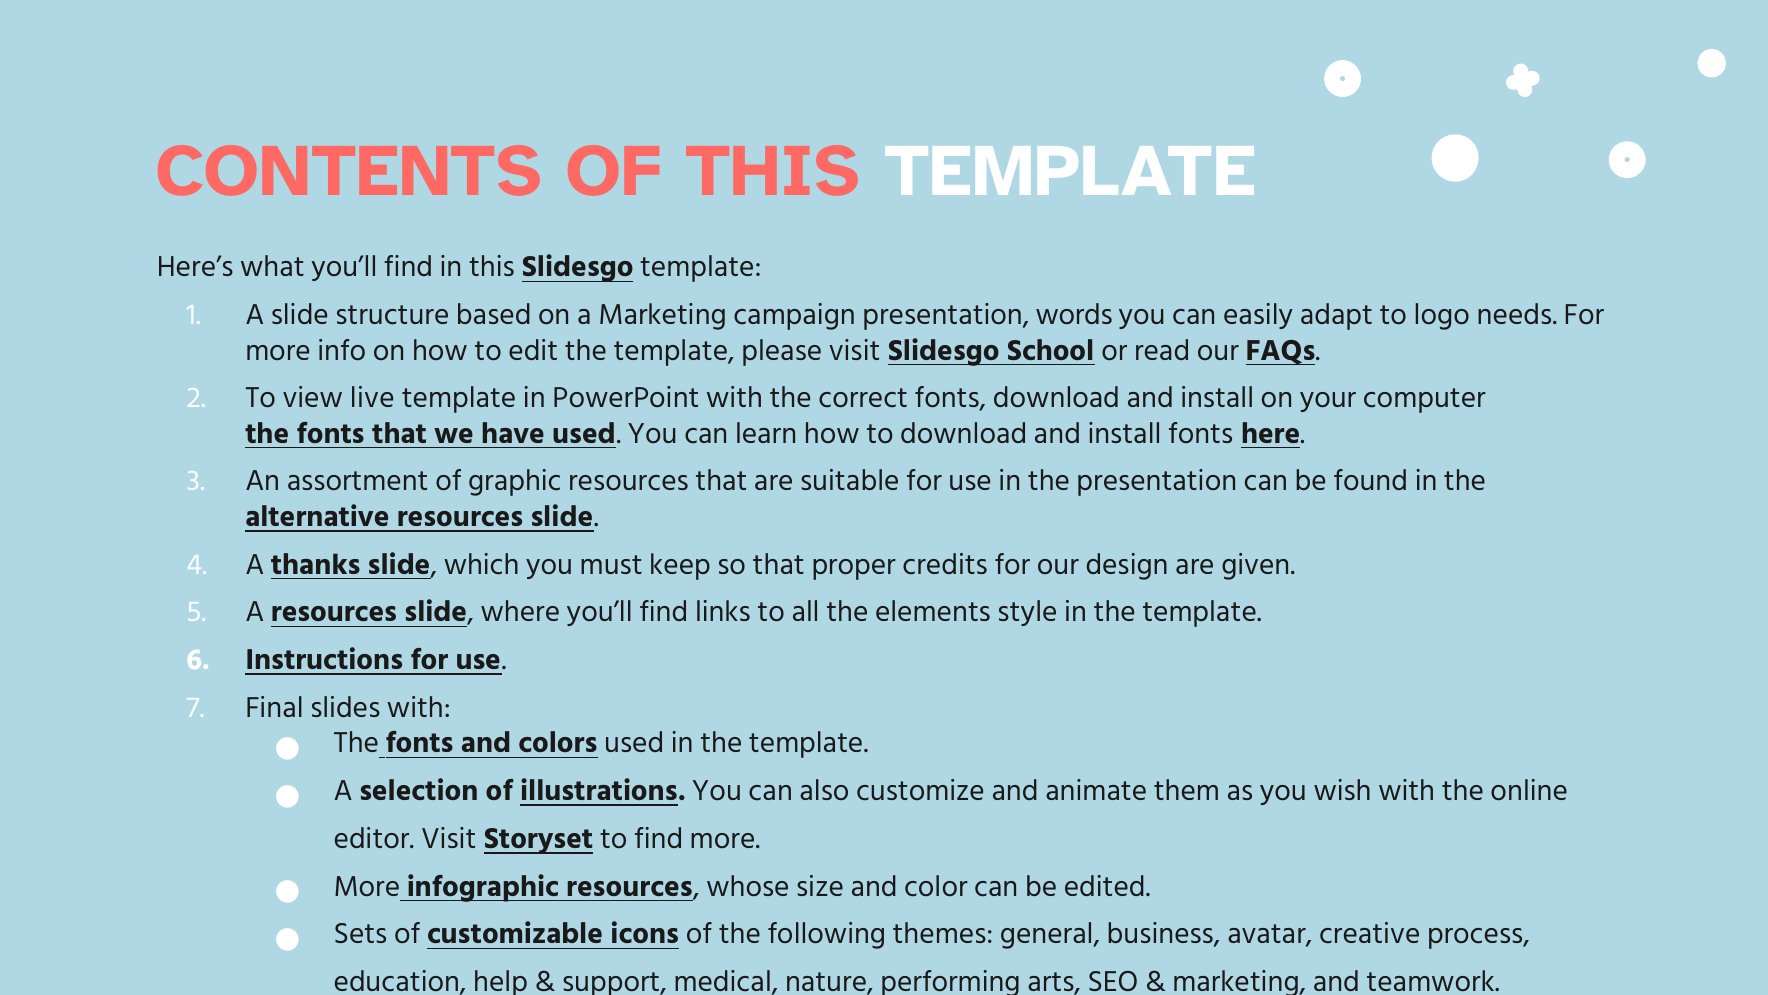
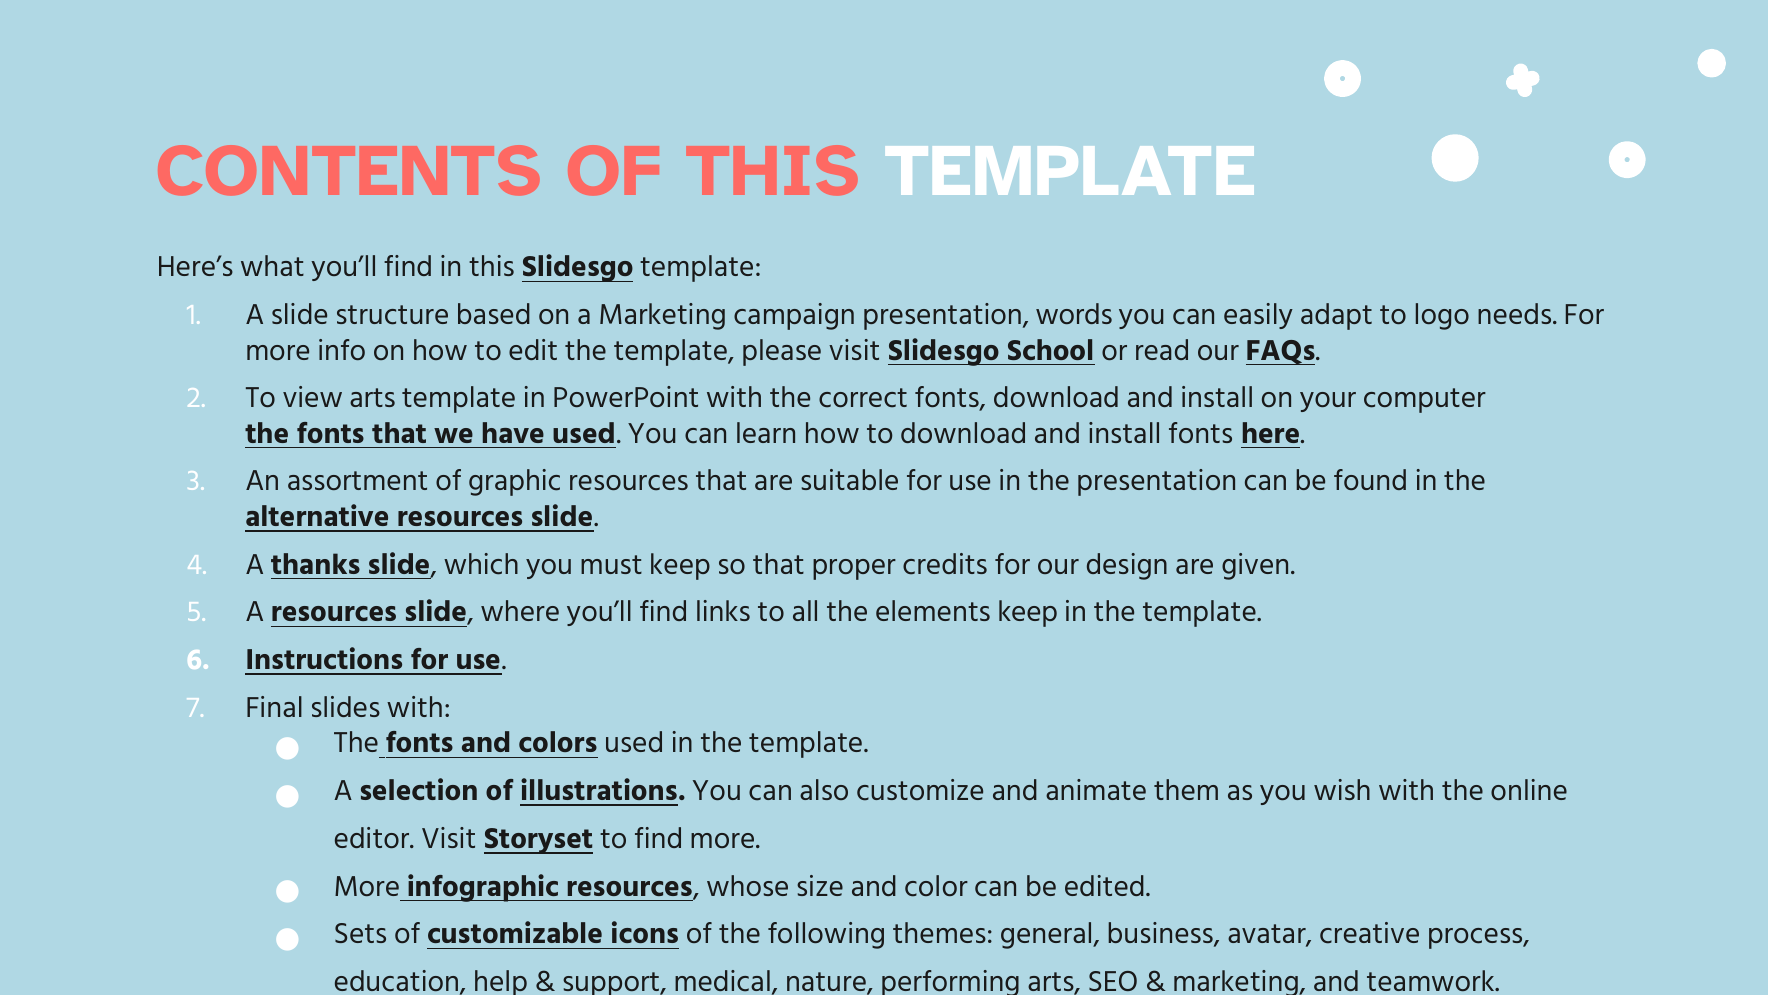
view live: live -> arts
elements style: style -> keep
